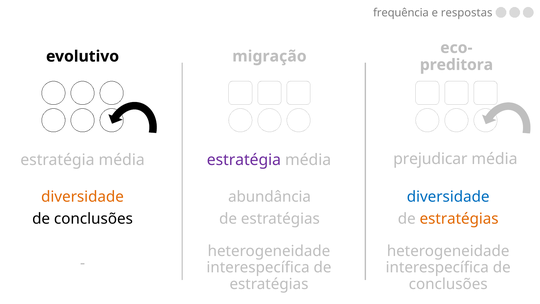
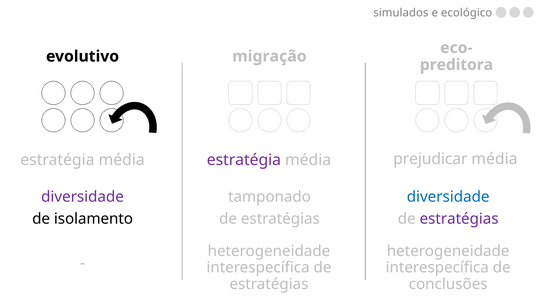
frequência: frequência -> simulados
respostas: respostas -> ecológico
diversidade at (83, 197) colour: orange -> purple
abundância: abundância -> tamponado
conclusões at (93, 219): conclusões -> isolamento
estratégias at (459, 219) colour: orange -> purple
